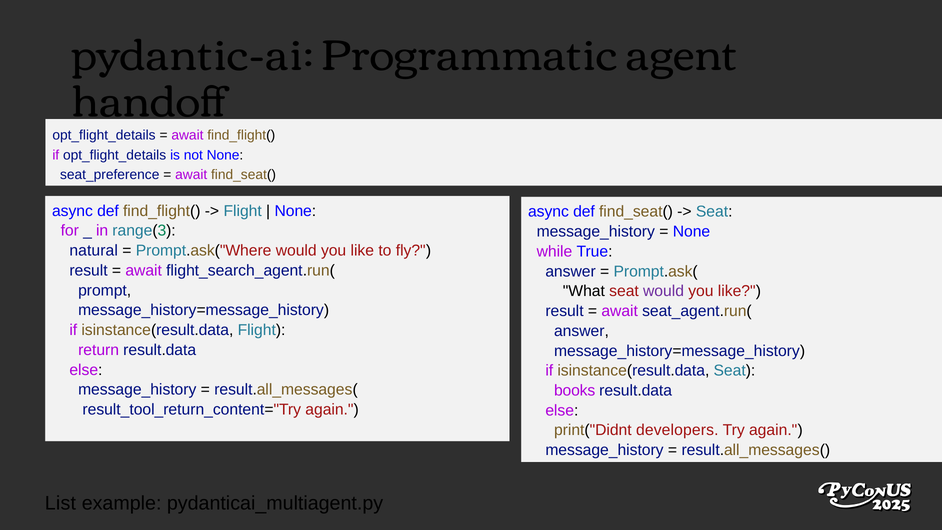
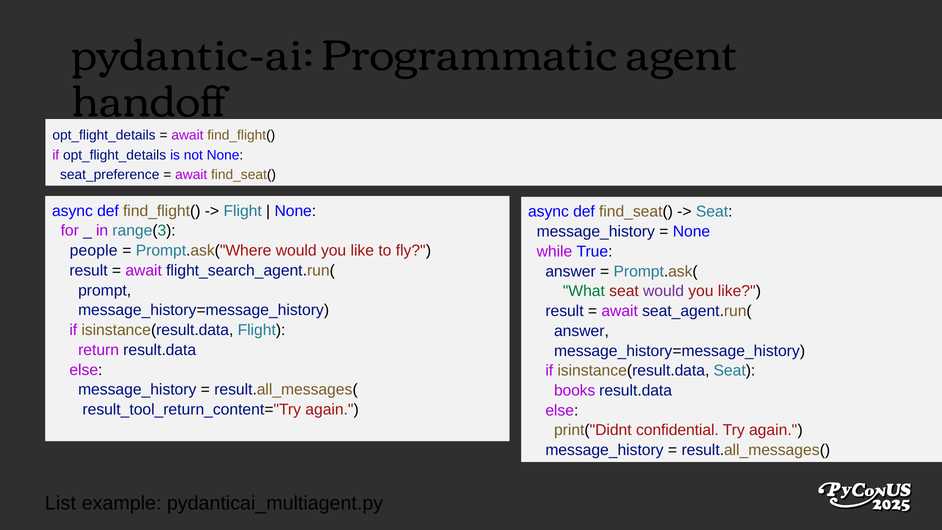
natural: natural -> people
What colour: black -> green
developers: developers -> confidential
